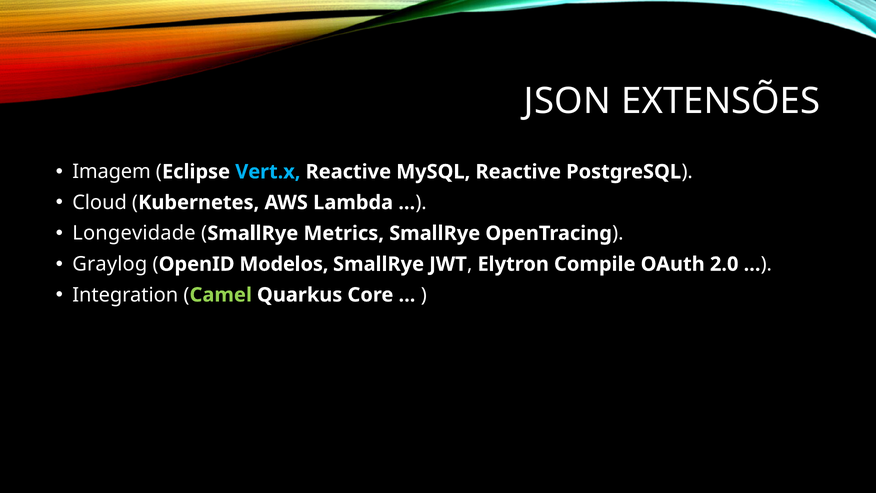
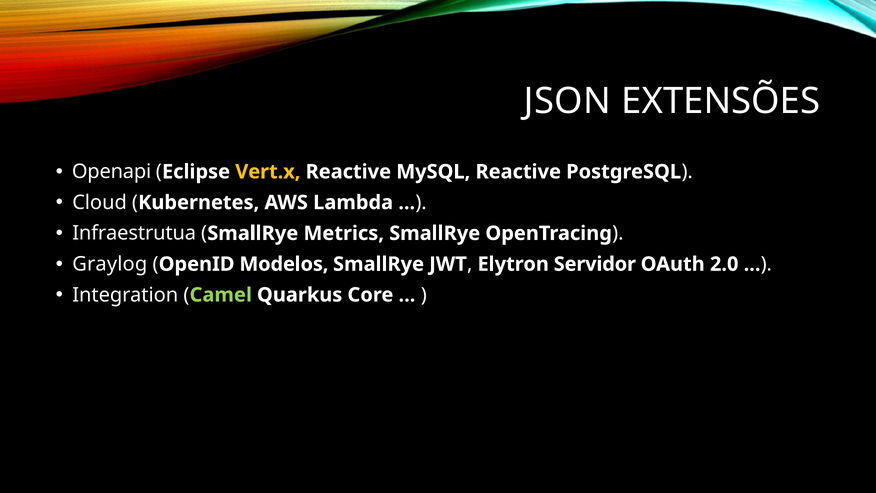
Imagem: Imagem -> Openapi
Vert.x colour: light blue -> yellow
Longevidade: Longevidade -> Infraestrutua
Compile: Compile -> Servidor
